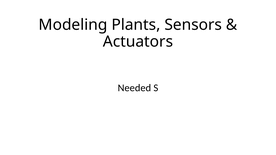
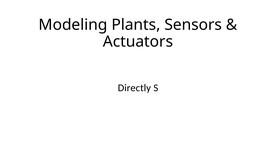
Needed: Needed -> Directly
